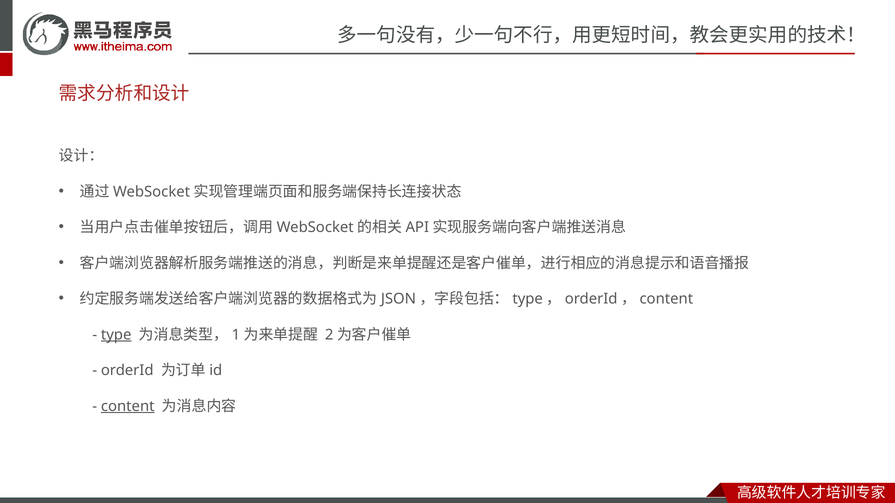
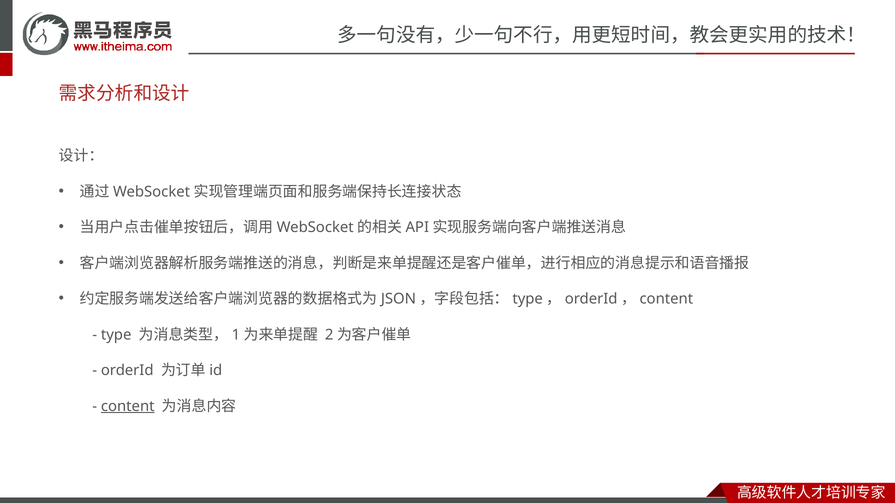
type underline: present -> none
